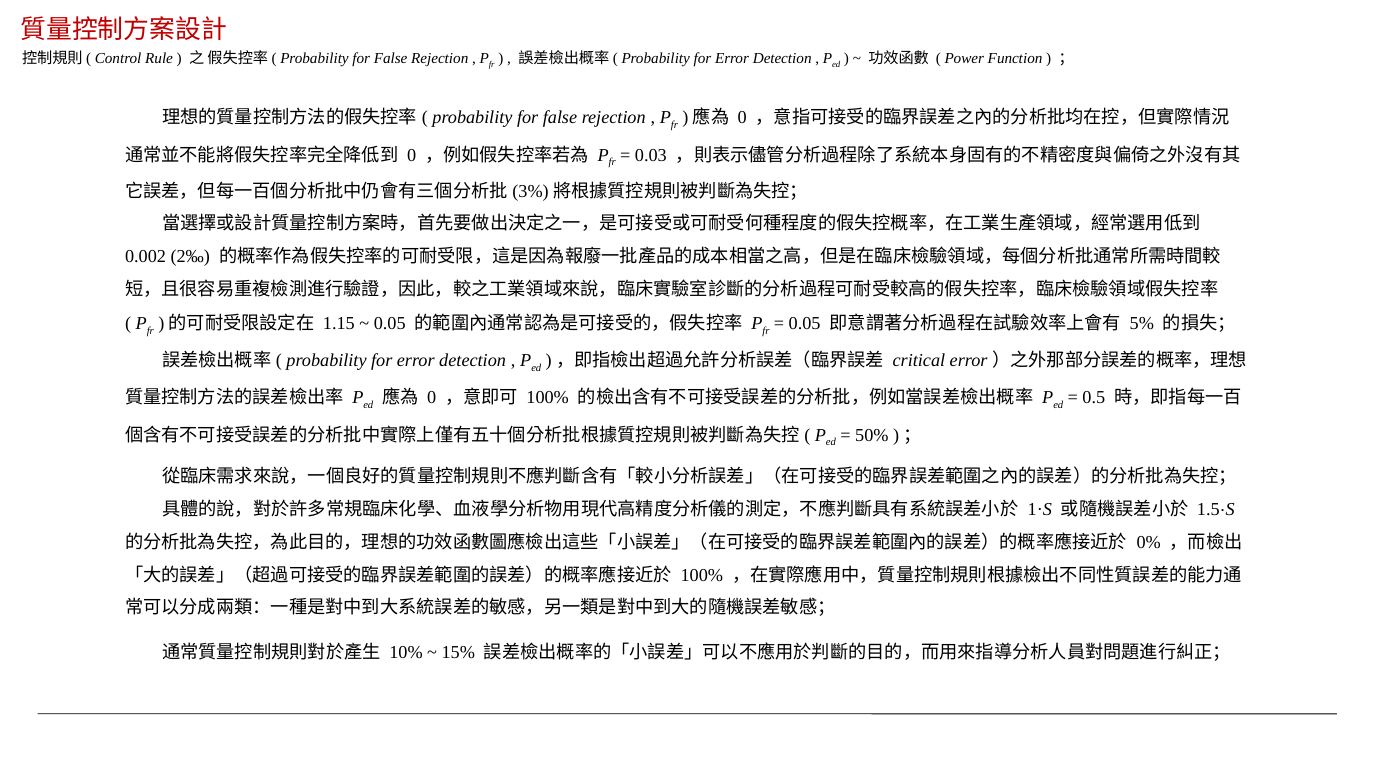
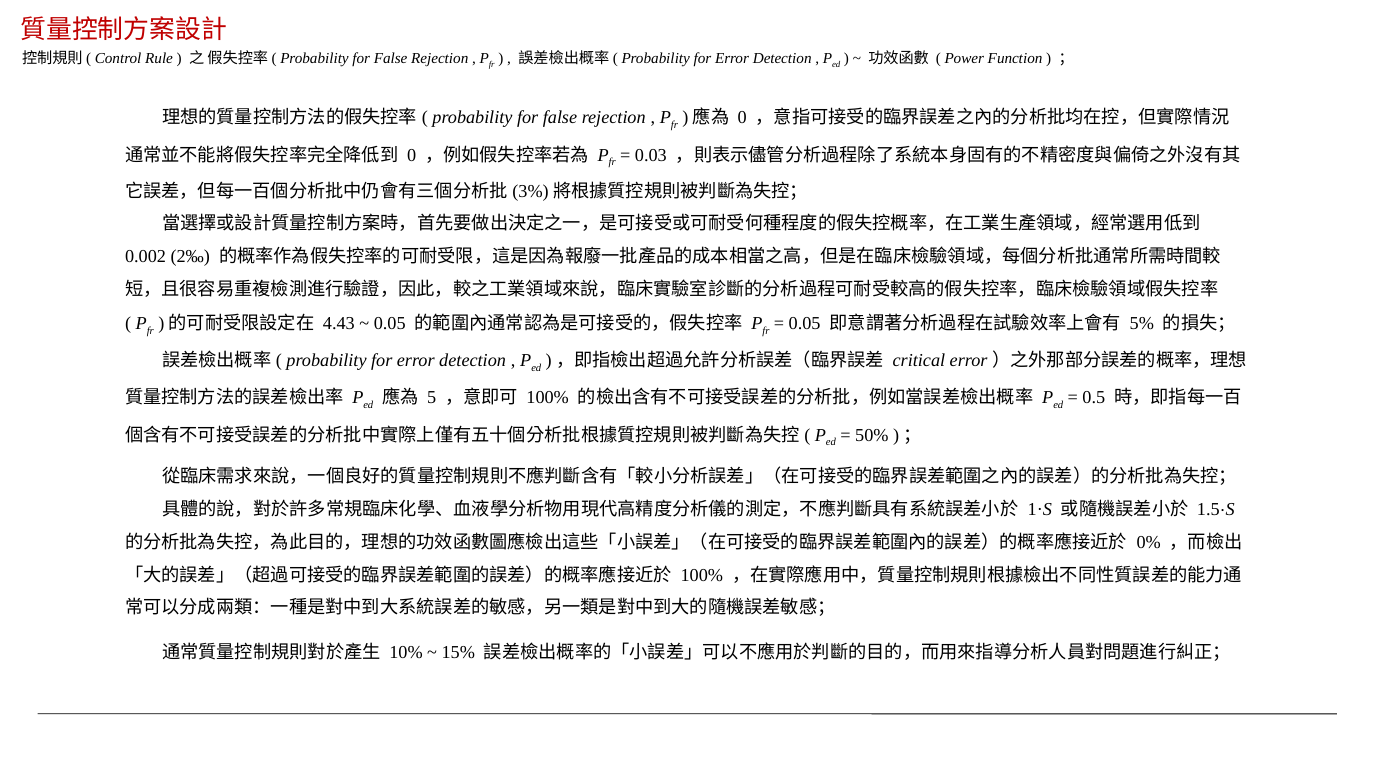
1.15: 1.15 -> 4.43
0 at (432, 398): 0 -> 5
